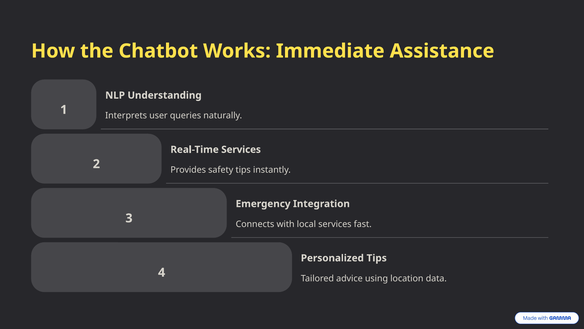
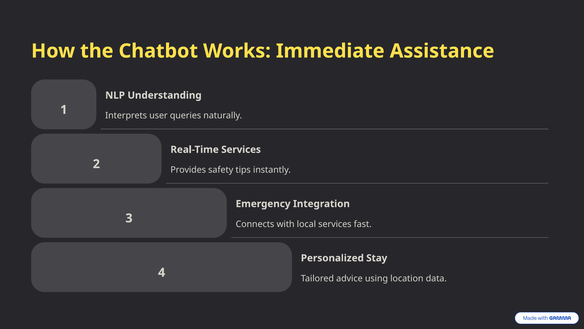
Personalized Tips: Tips -> Stay
